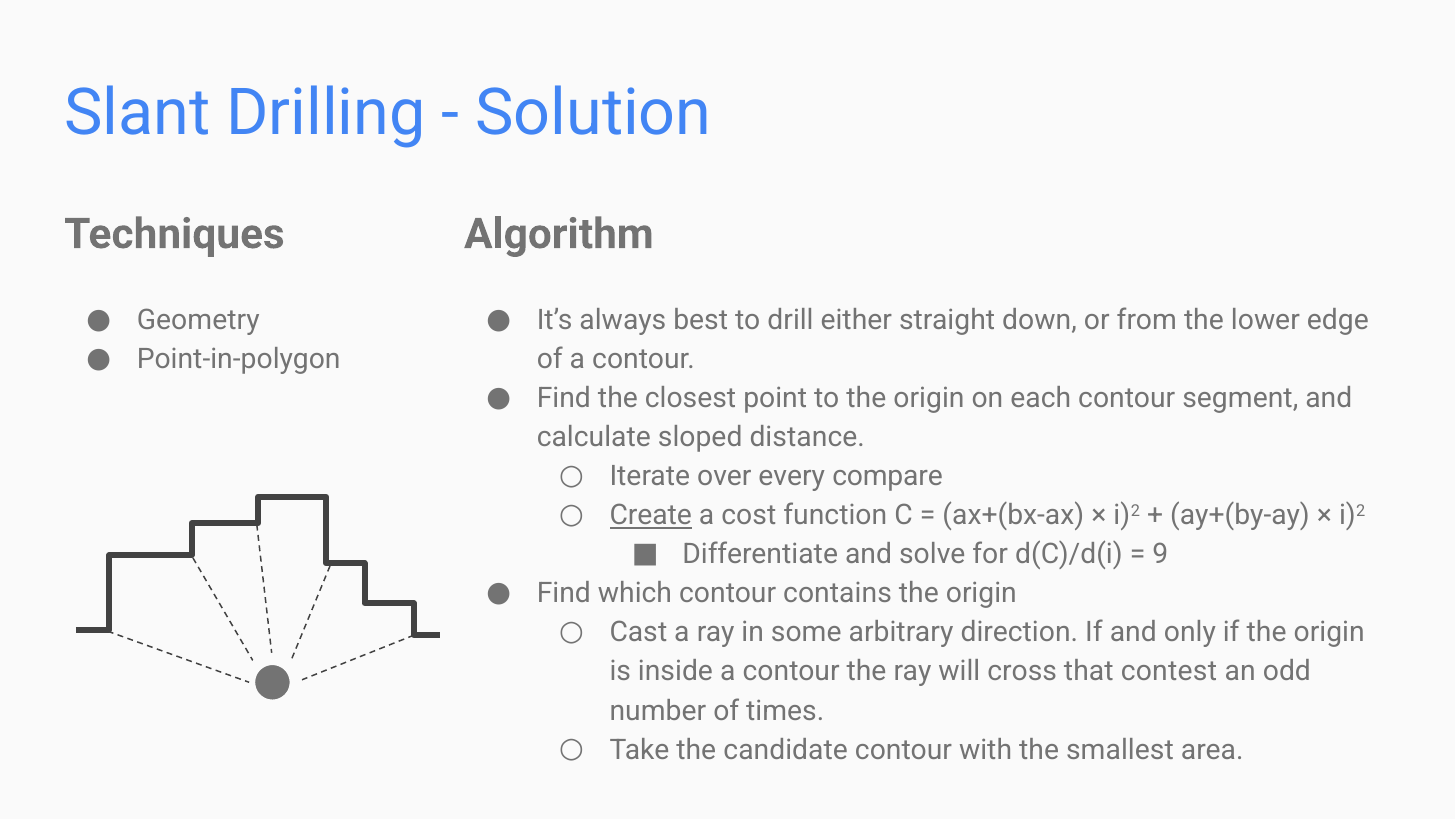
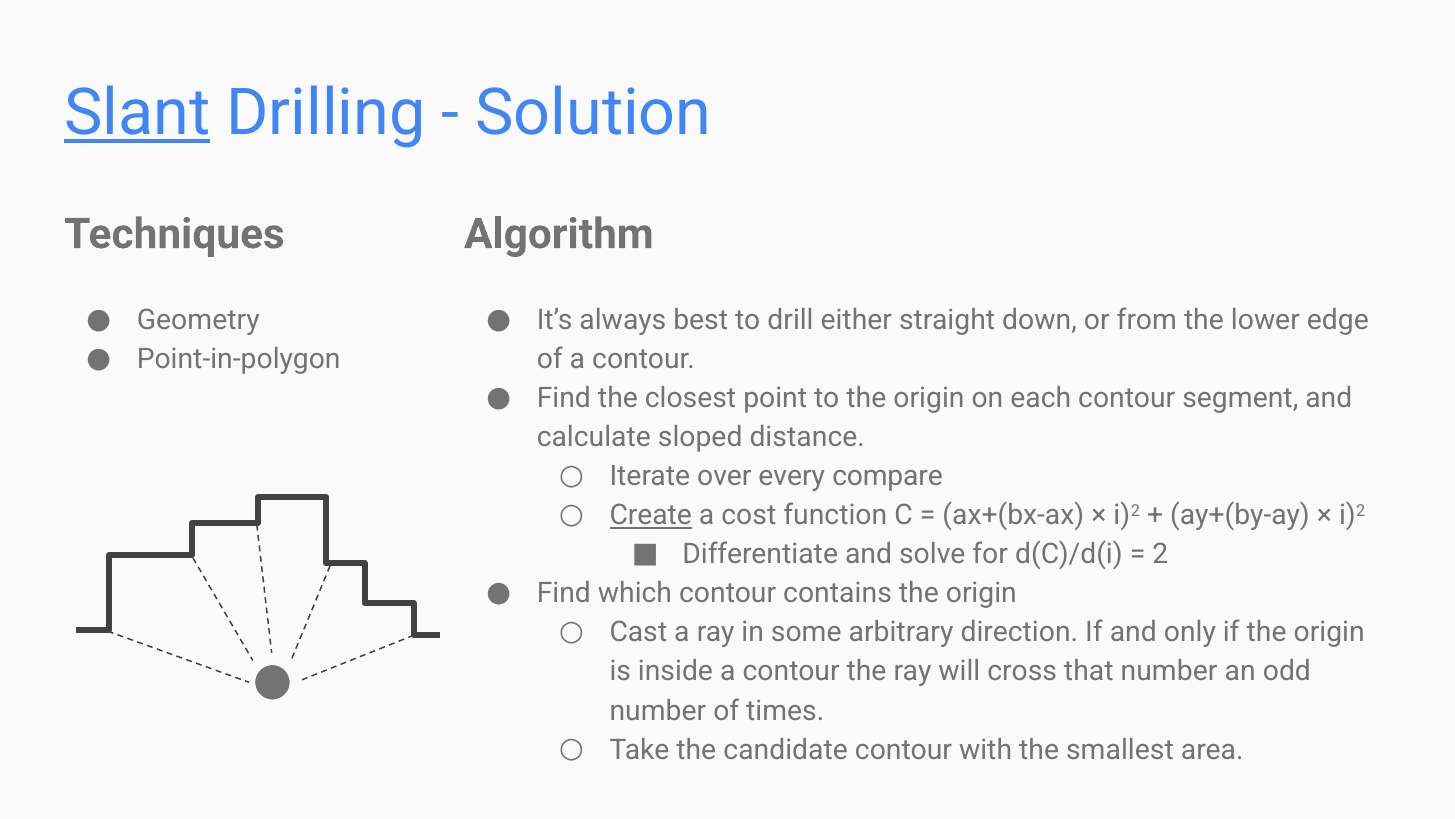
Slant underline: none -> present
9: 9 -> 2
that contest: contest -> number
